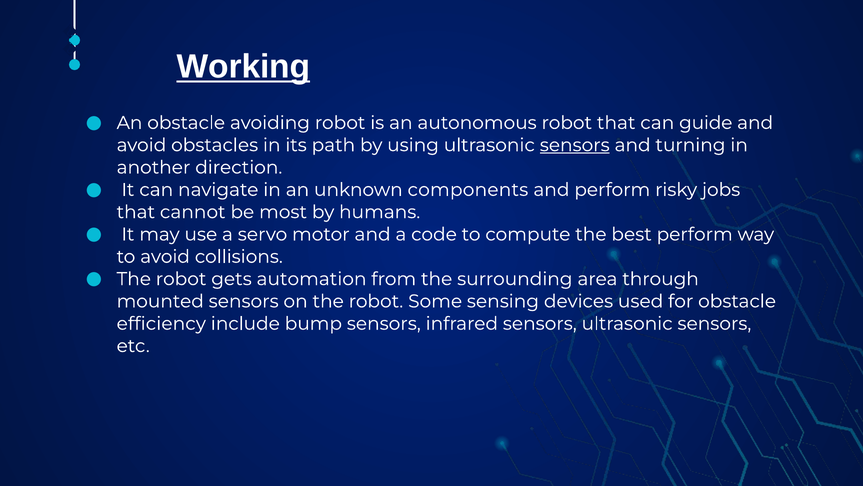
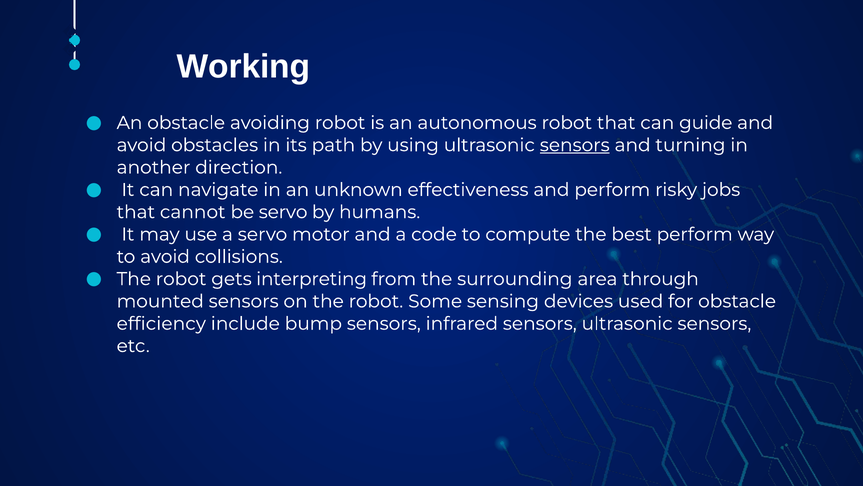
Working underline: present -> none
components: components -> effectiveness
be most: most -> servo
automation: automation -> interpreting
